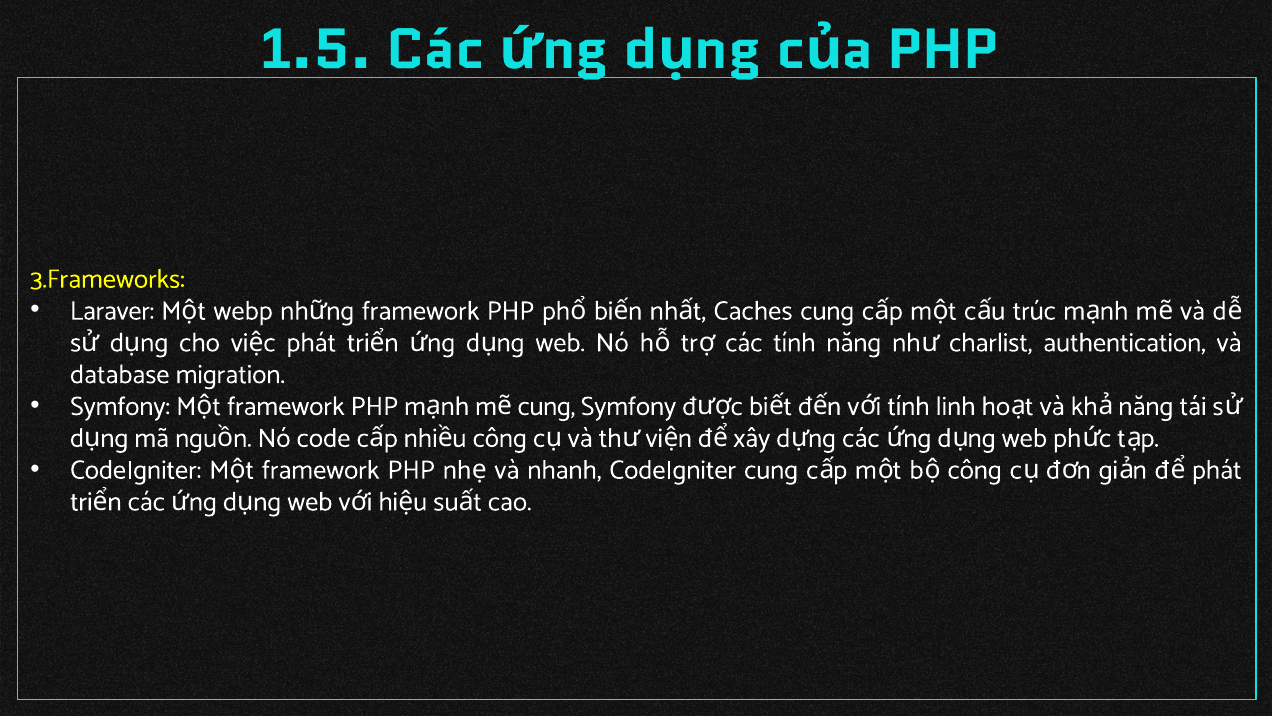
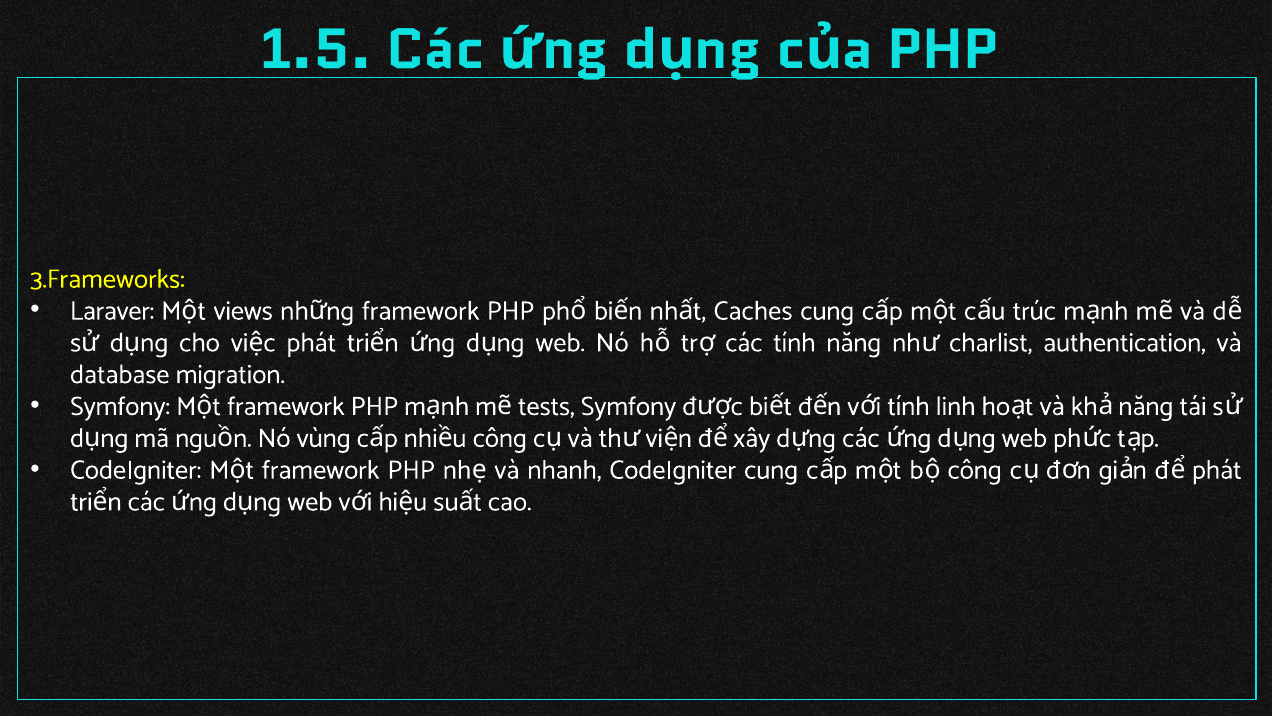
webp: webp -> views
cung at (546, 406): cung -> tests
code: code -> vùng
